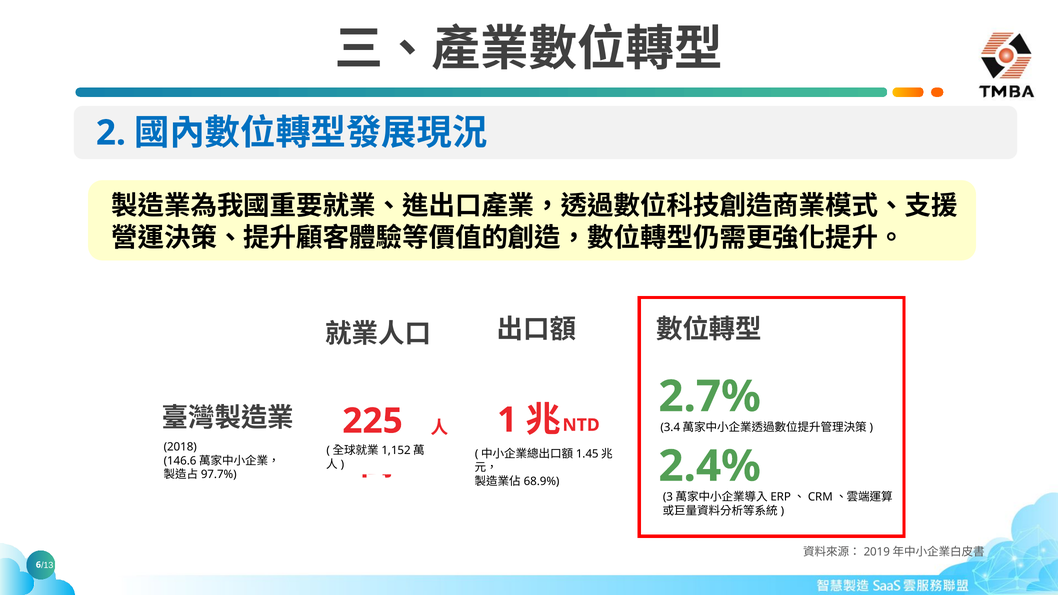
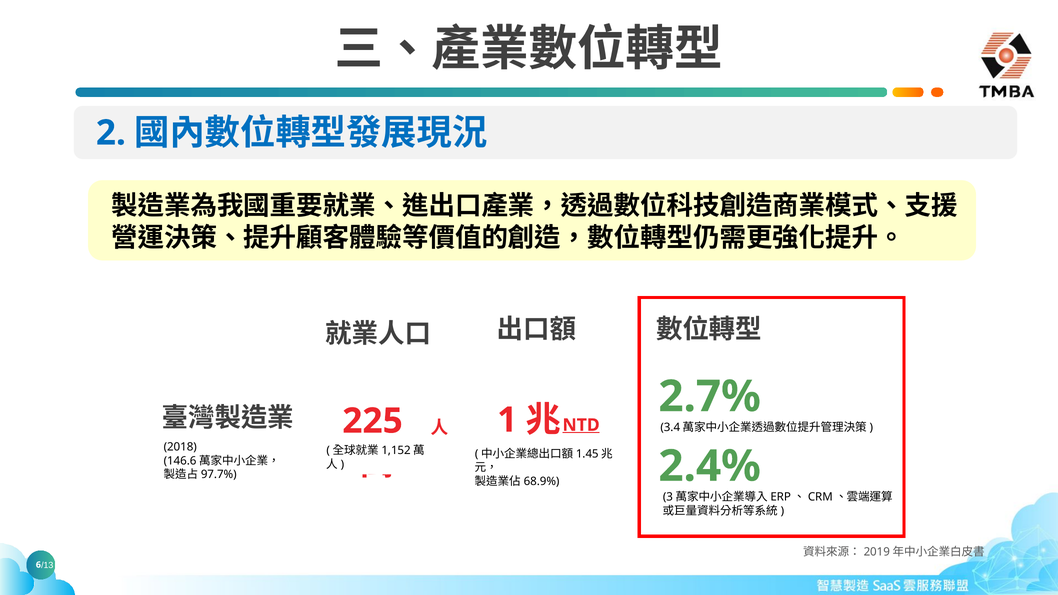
NTD underline: none -> present
